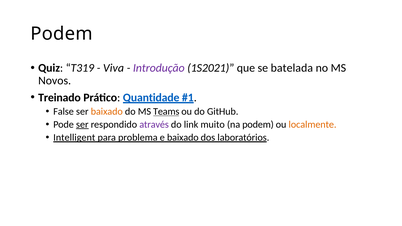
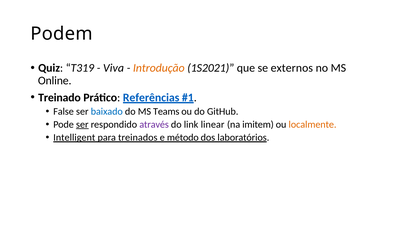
Introdução colour: purple -> orange
batelada: batelada -> externos
Novos: Novos -> Online
Quantidade: Quantidade -> Referências
baixado at (107, 112) colour: orange -> blue
Teams underline: present -> none
muito: muito -> linear
na podem: podem -> imitem
problema: problema -> treinados
e baixado: baixado -> método
